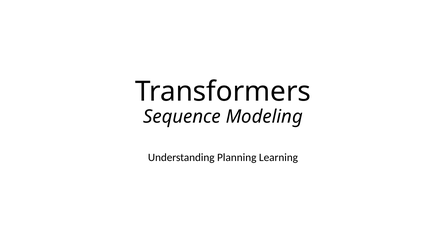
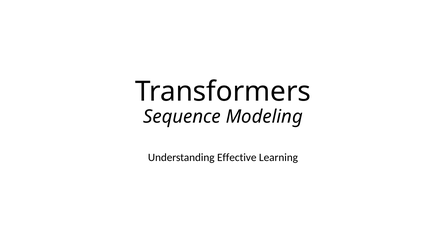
Planning: Planning -> Effective
